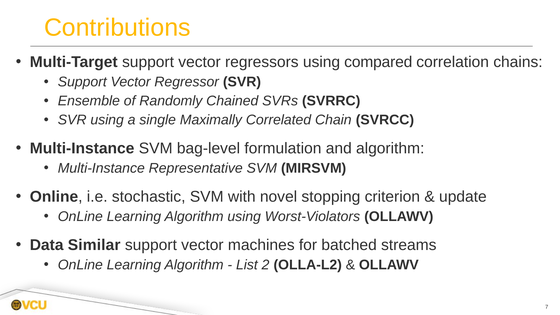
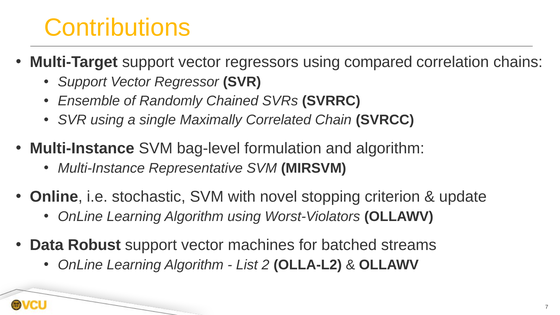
Similar: Similar -> Robust
